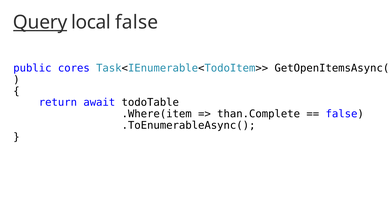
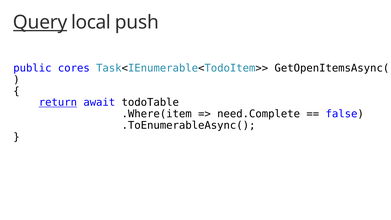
local false: false -> push
return underline: none -> present
than.Complete: than.Complete -> need.Complete
